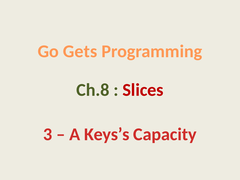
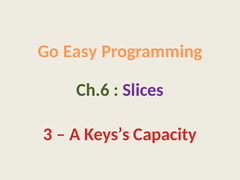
Gets: Gets -> Easy
Ch.8: Ch.8 -> Ch.6
Slices colour: red -> purple
